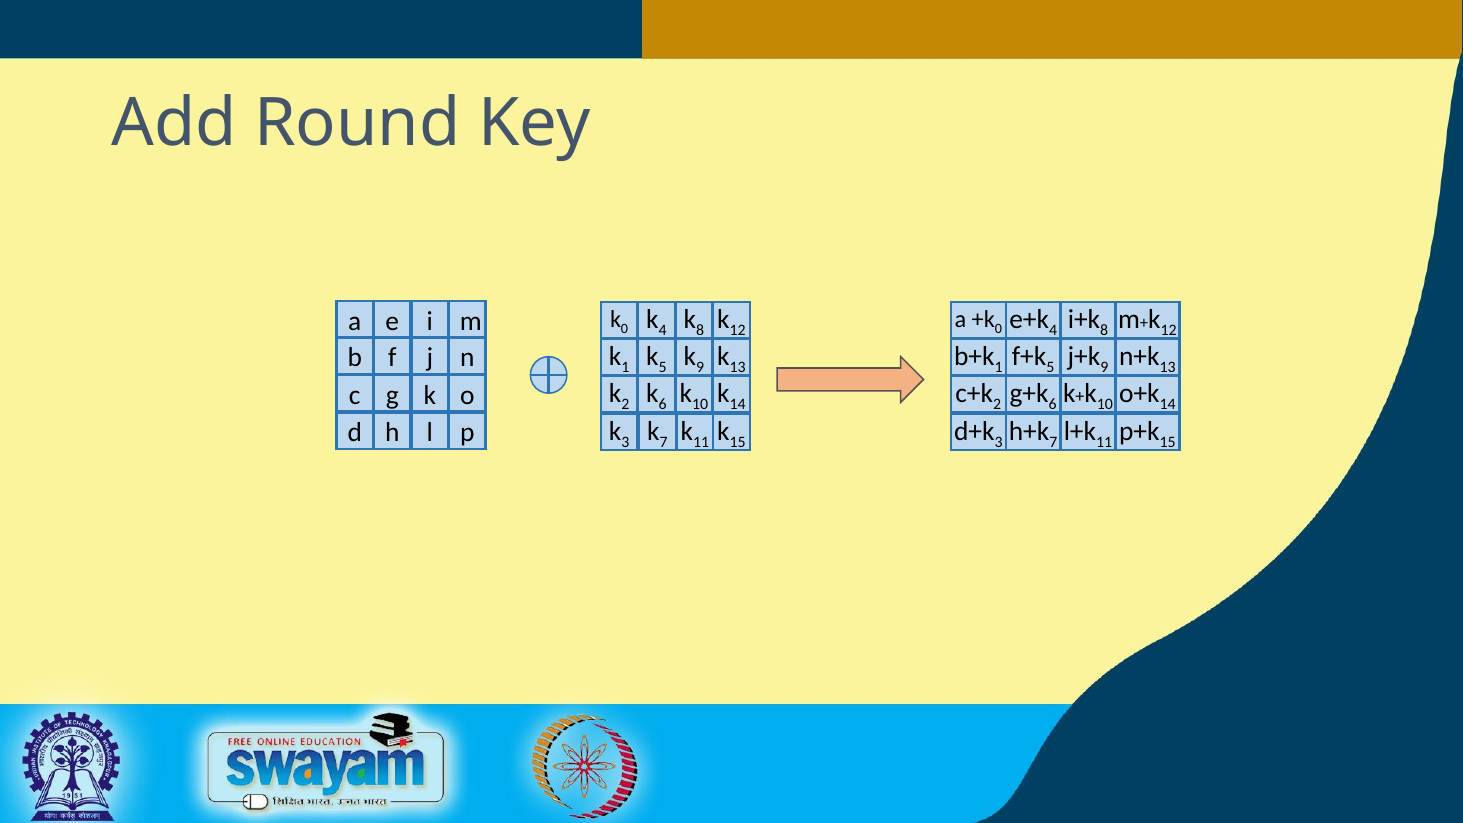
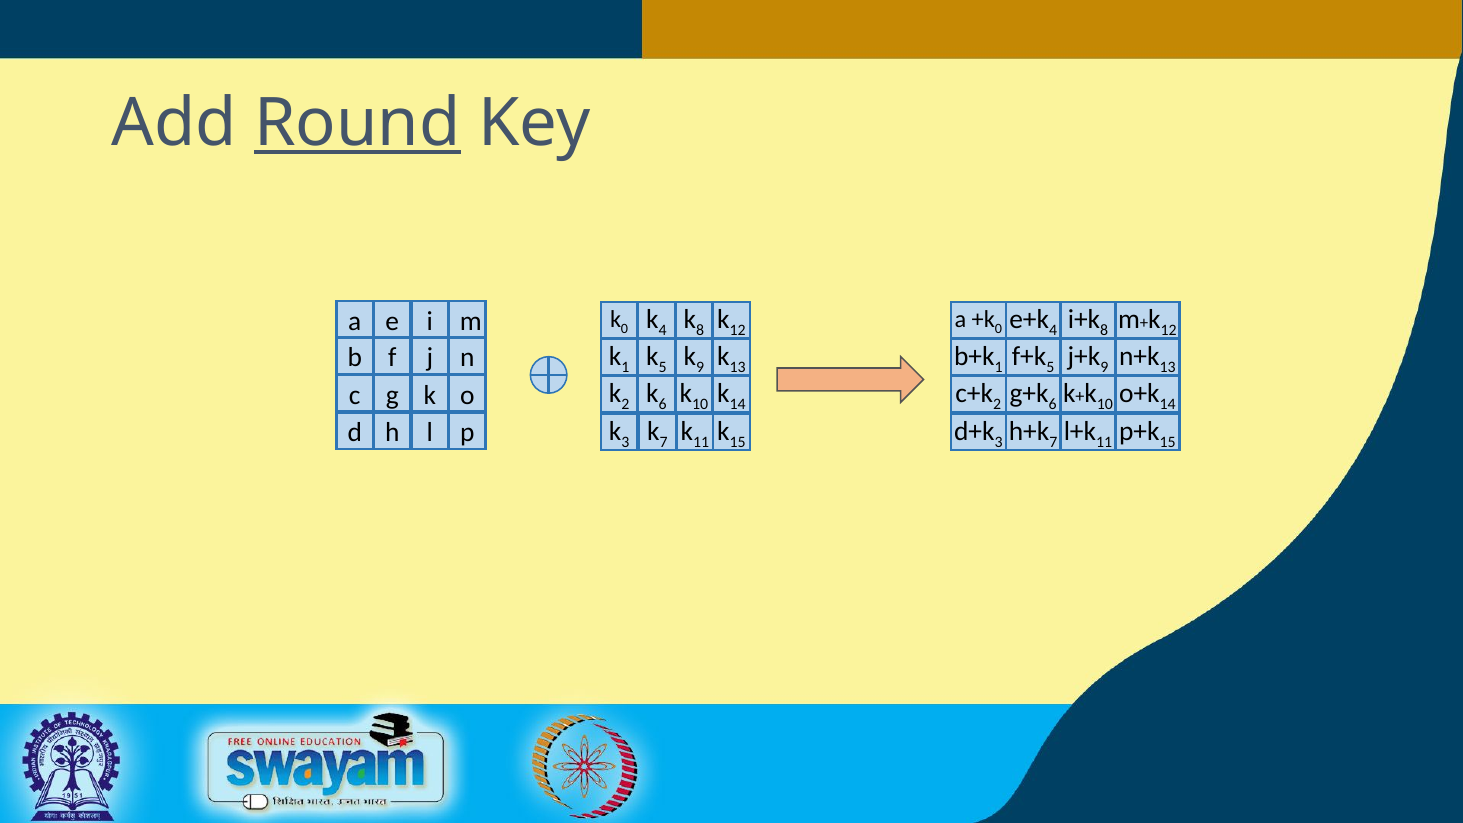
Round underline: none -> present
